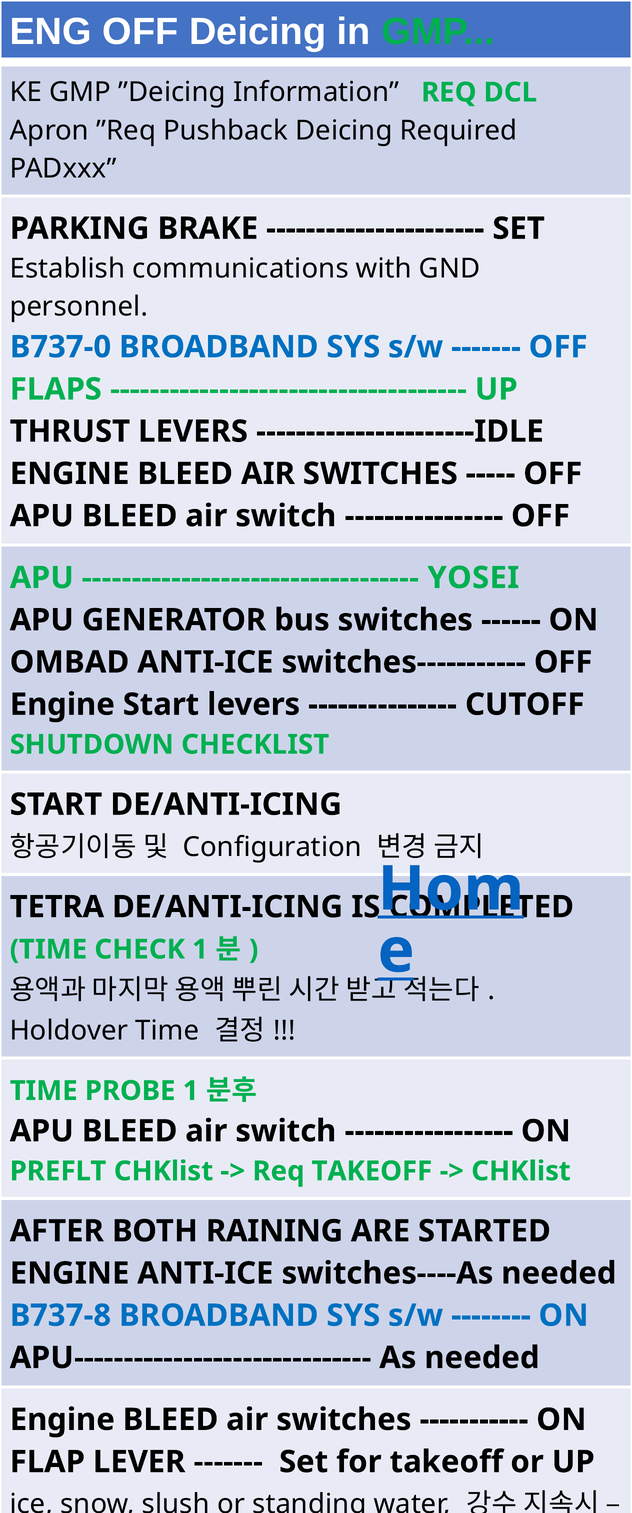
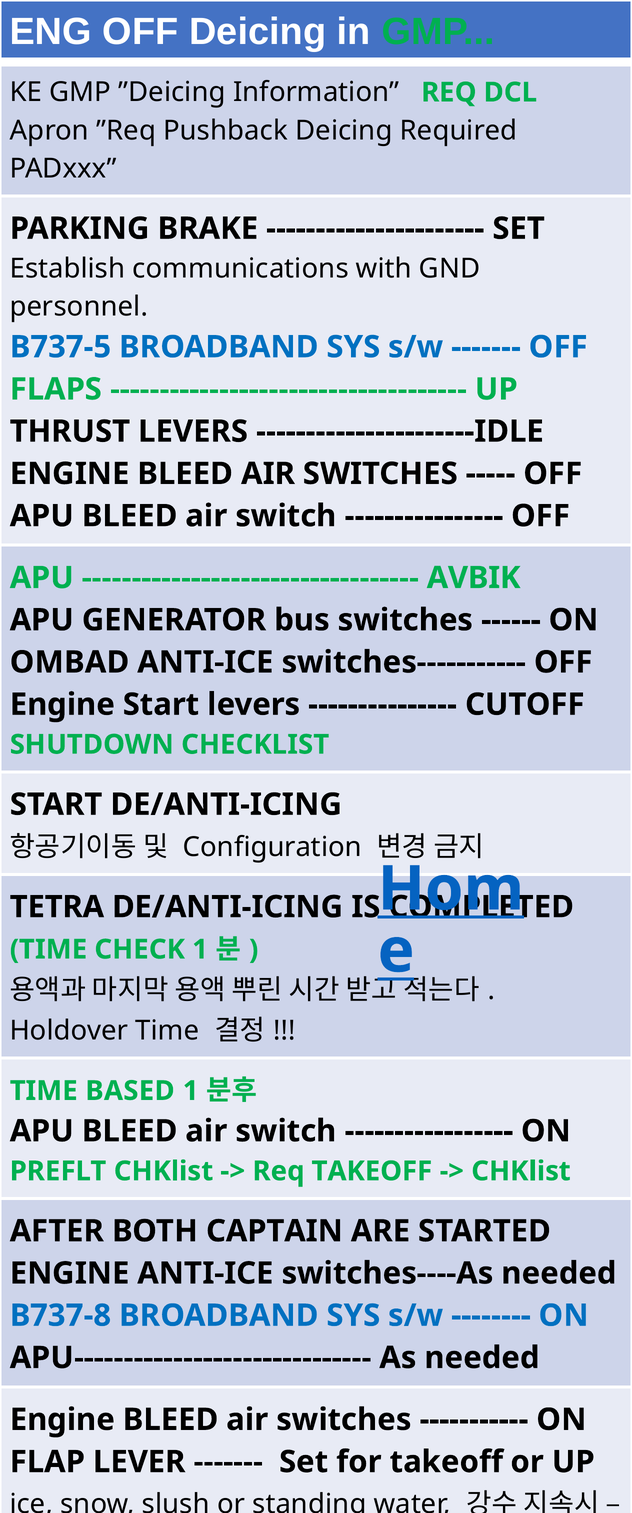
B737-0: B737-0 -> B737-5
YOSEI: YOSEI -> AVBIK
PROBE: PROBE -> BASED
RAINING: RAINING -> CAPTAIN
